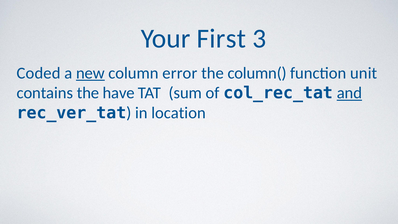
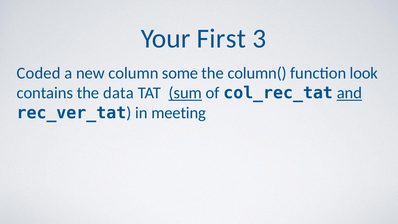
new underline: present -> none
error: error -> some
unit: unit -> look
have: have -> data
sum underline: none -> present
location: location -> meeting
